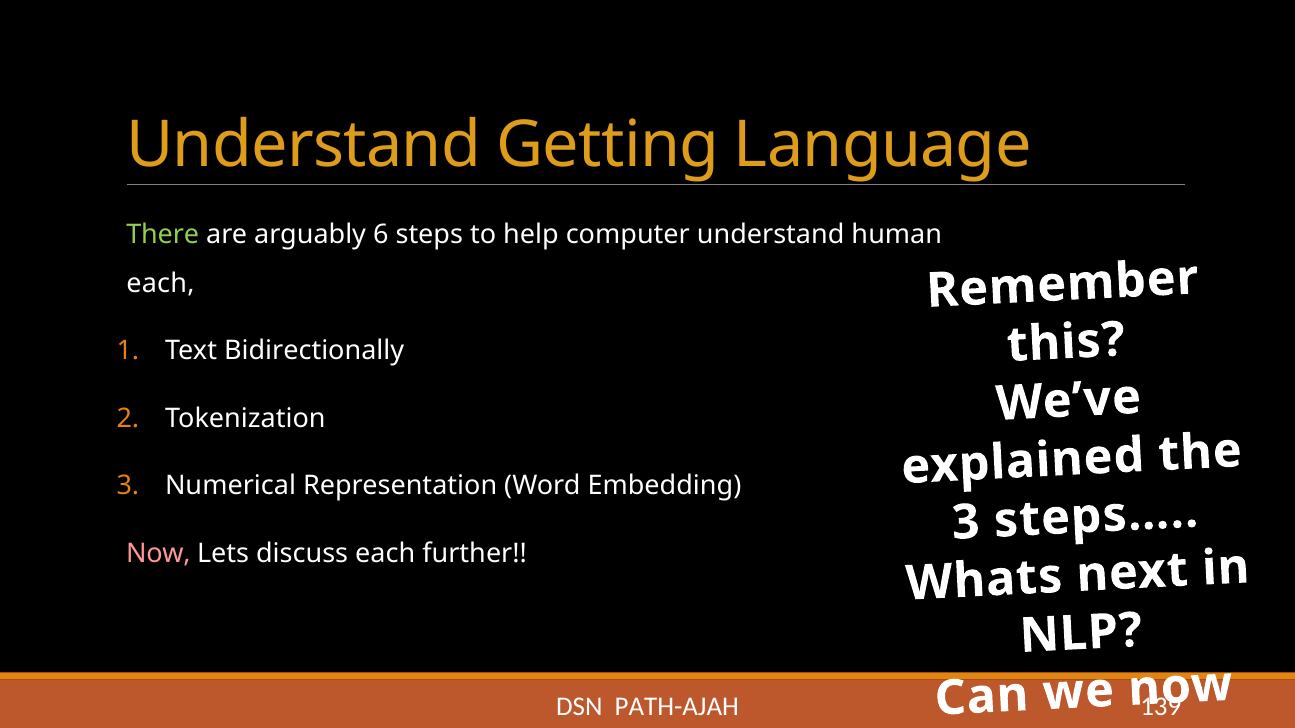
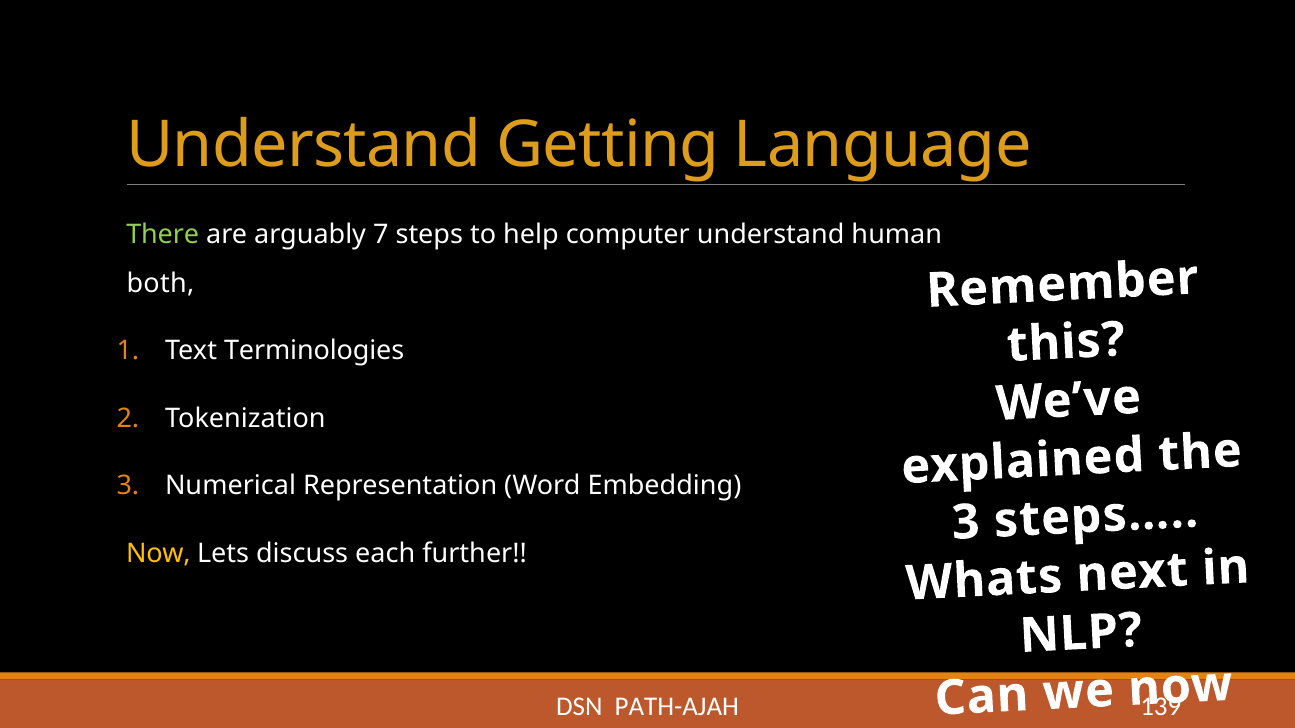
6: 6 -> 7
each at (160, 284): each -> both
Bidirectionally: Bidirectionally -> Terminologies
Now at (158, 554) colour: pink -> yellow
